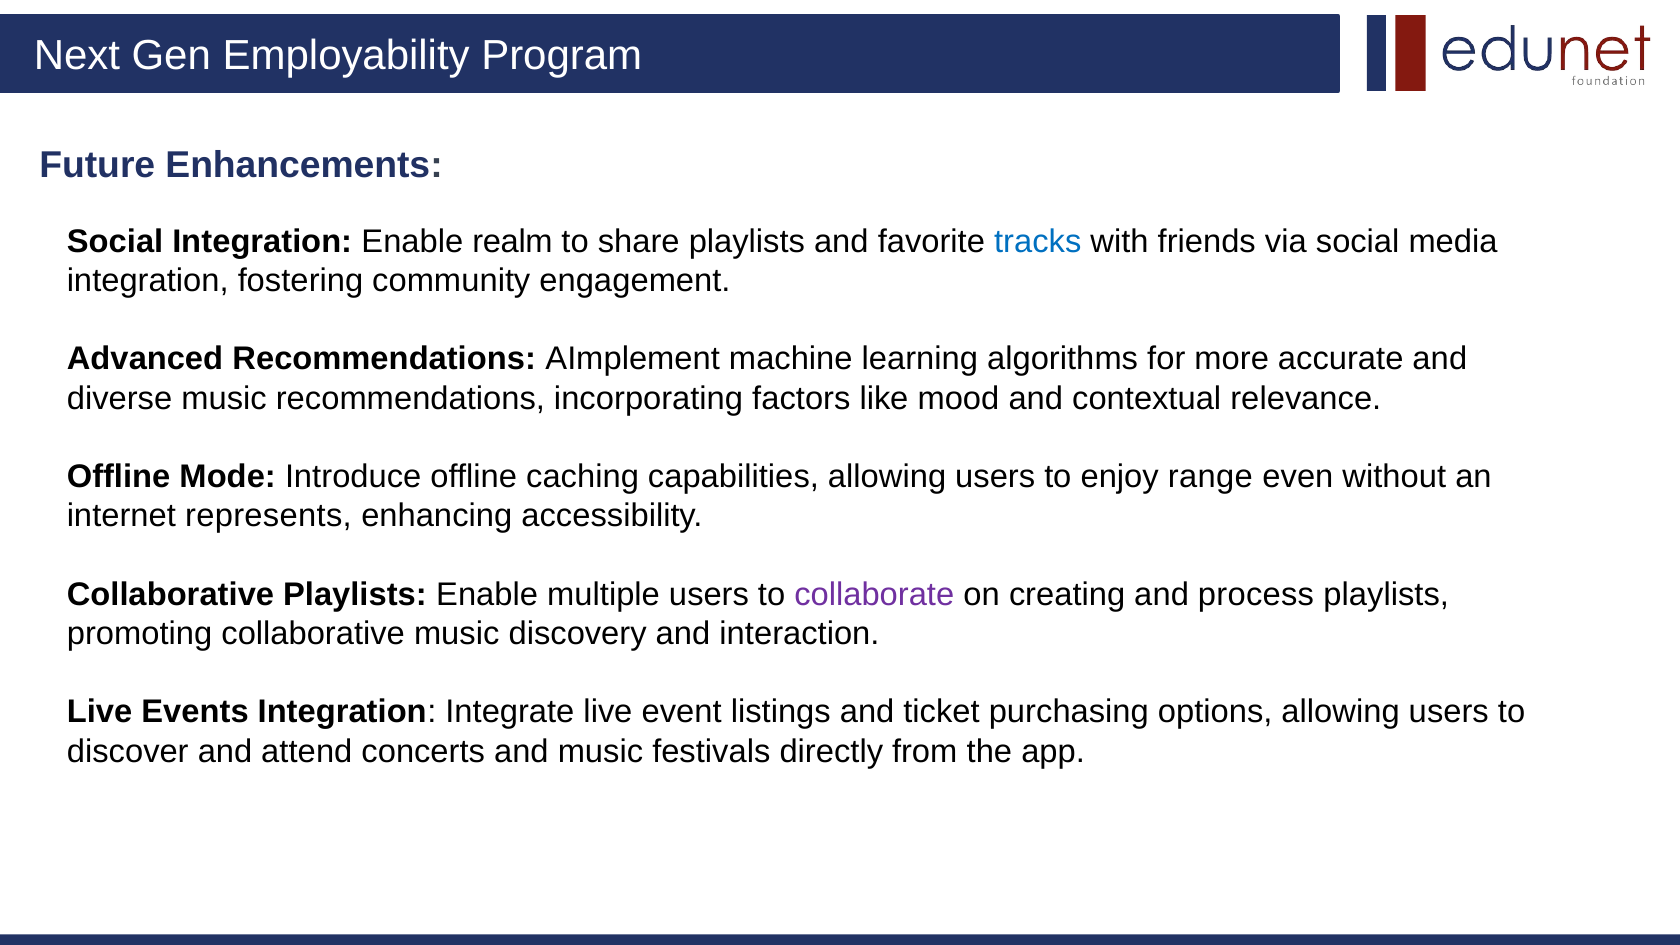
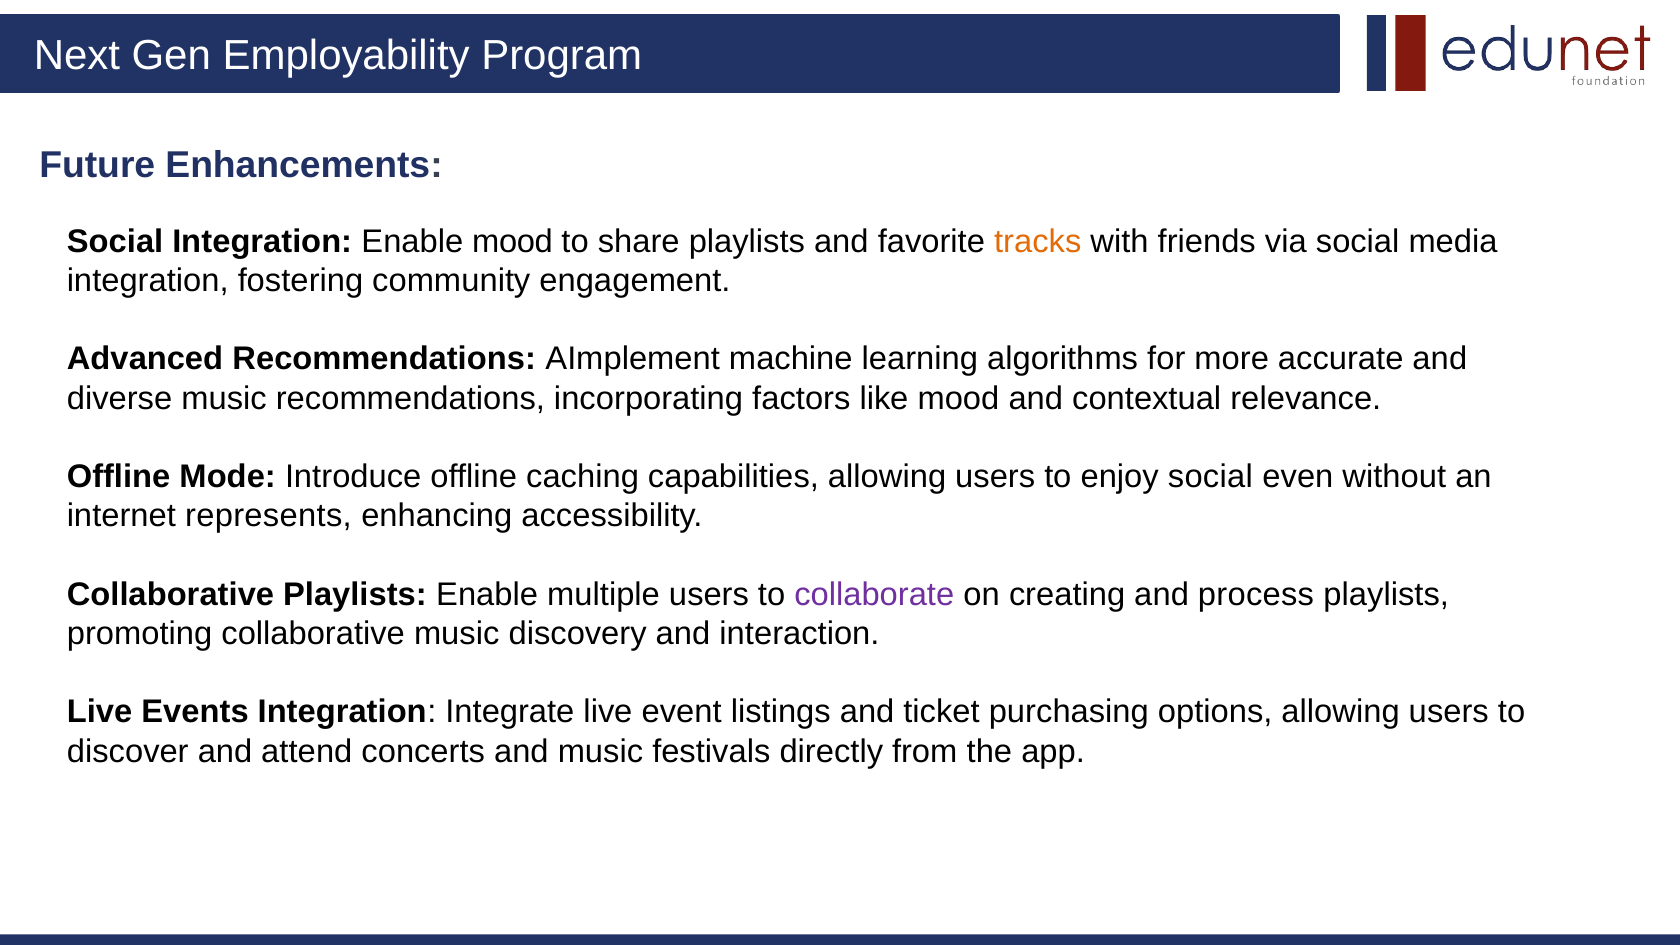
Enable realm: realm -> mood
tracks colour: blue -> orange
enjoy range: range -> social
